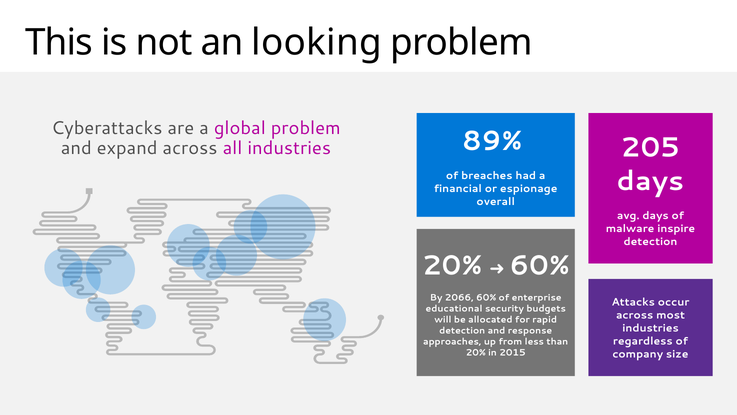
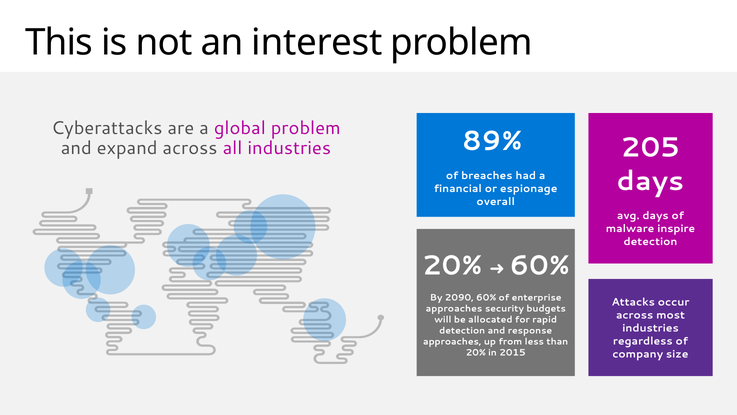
looking: looking -> interest
2066: 2066 -> 2090
educational at (454, 308): educational -> approaches
